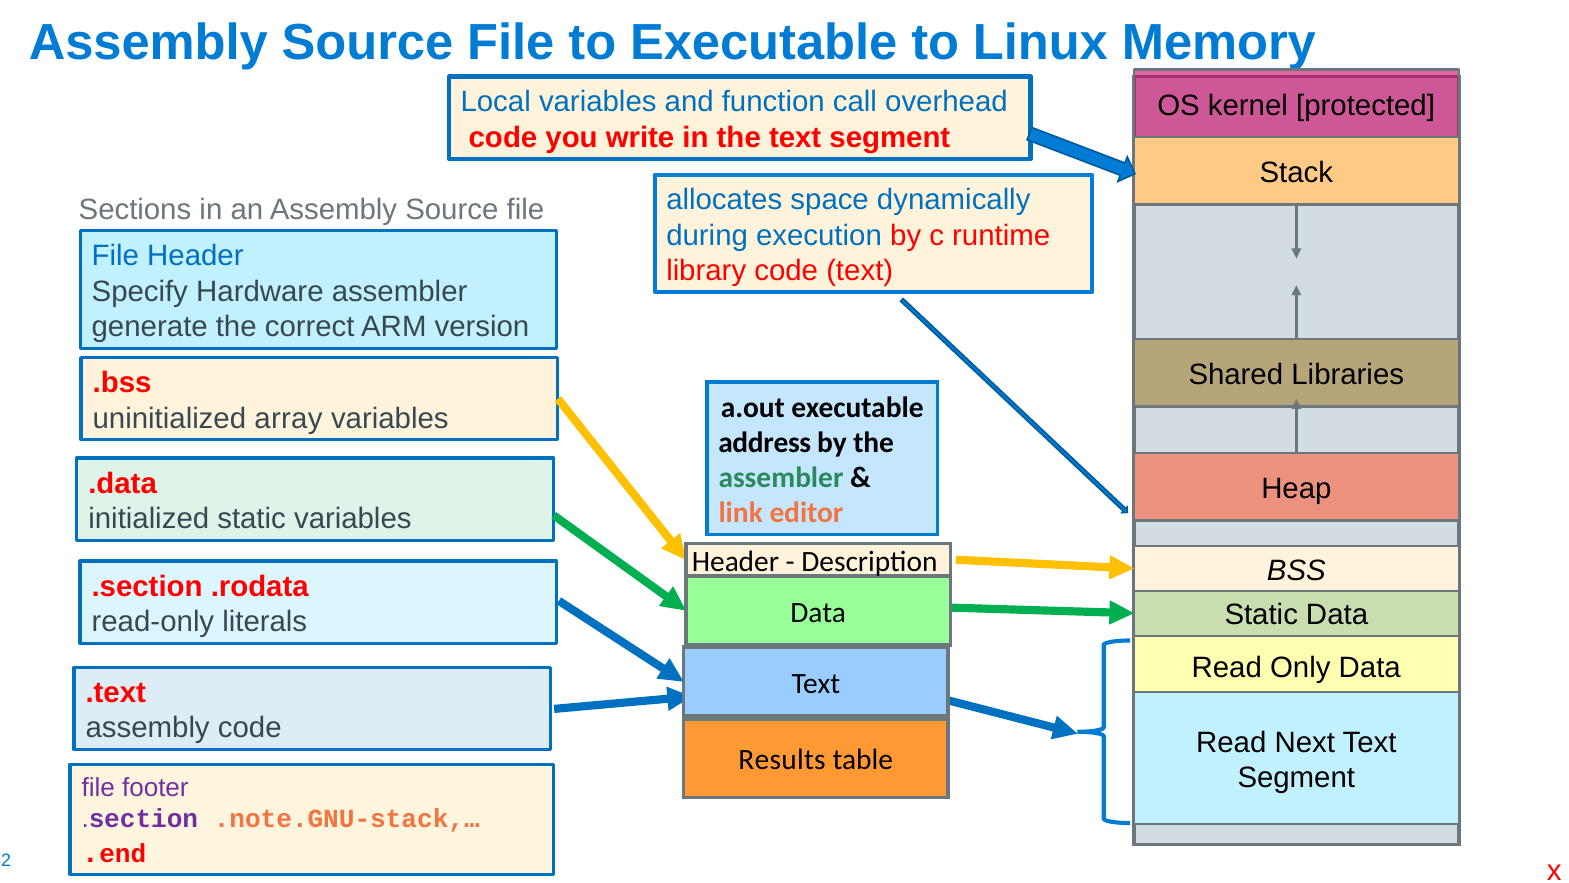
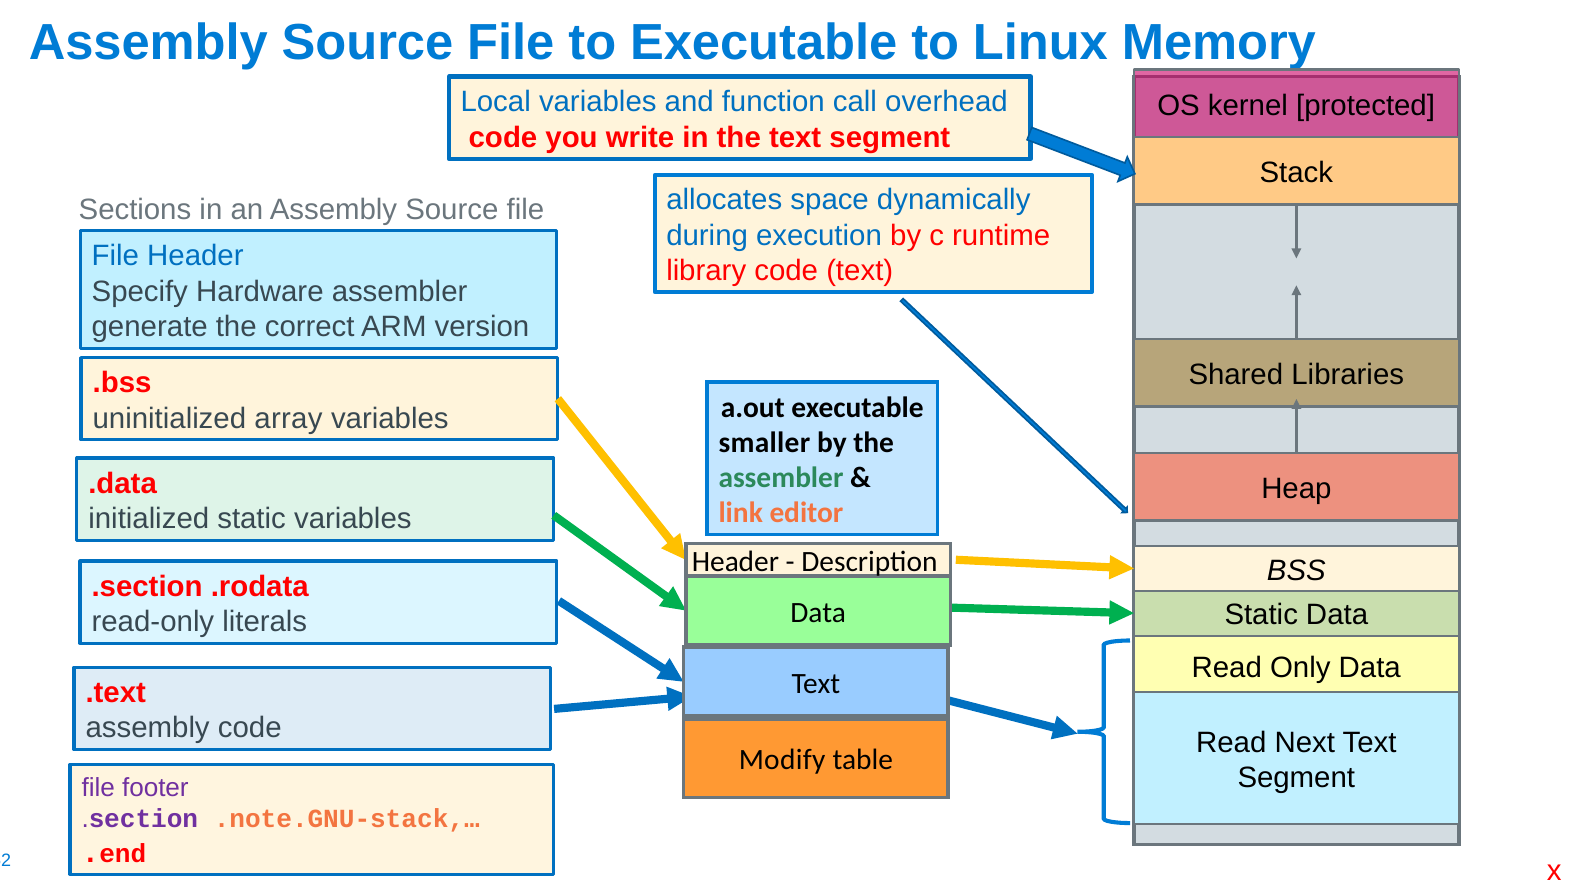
address: address -> smaller
Results: Results -> Modify
